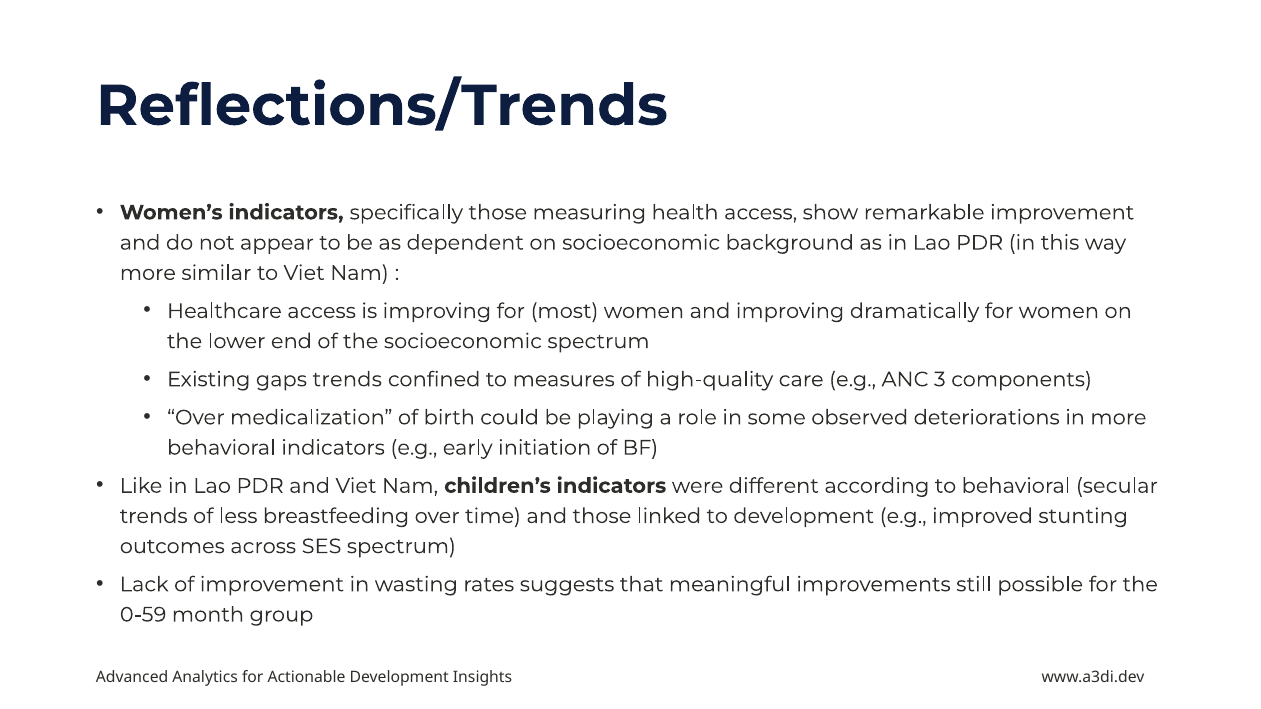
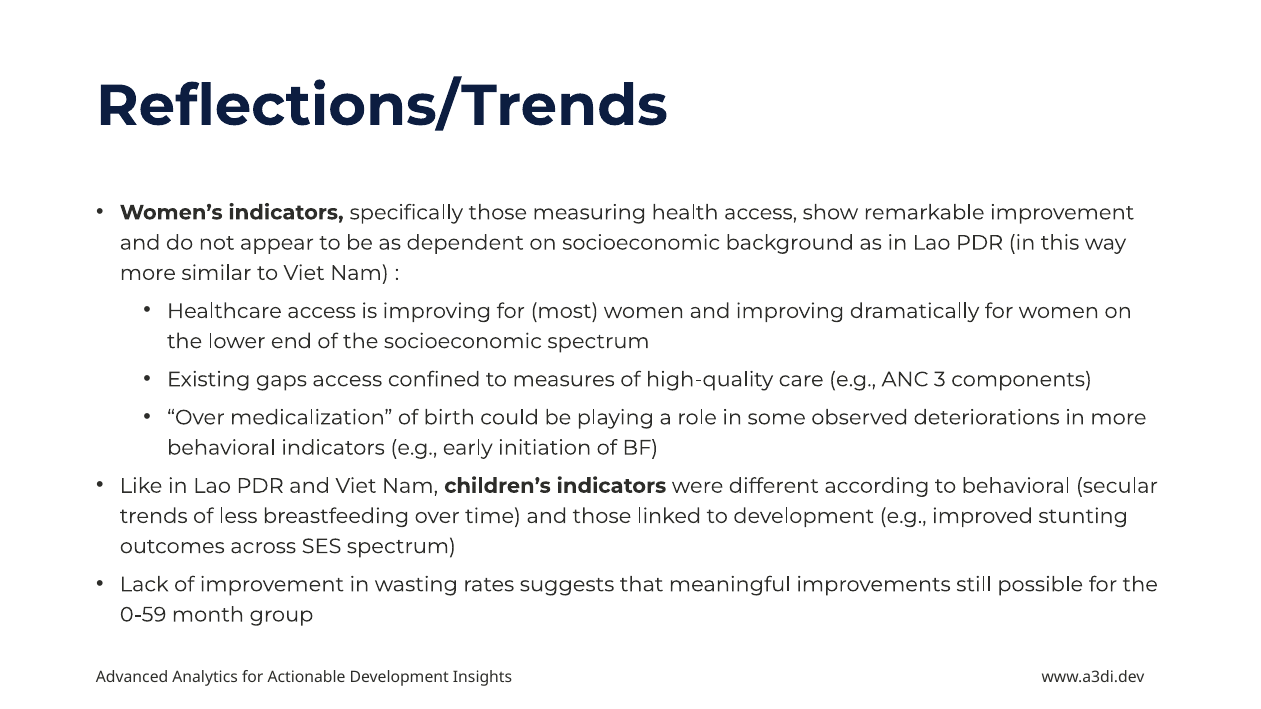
gaps trends: trends -> access
